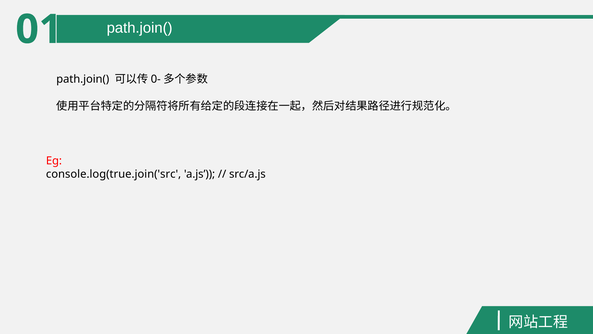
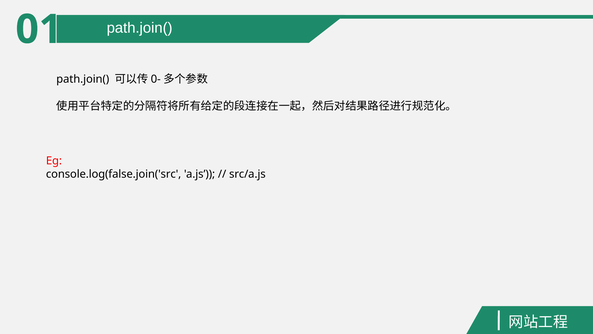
console.log(true.join('src: console.log(true.join('src -> console.log(false.join('src
